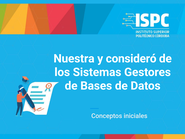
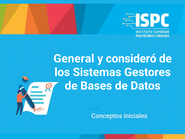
Nuestra: Nuestra -> General
